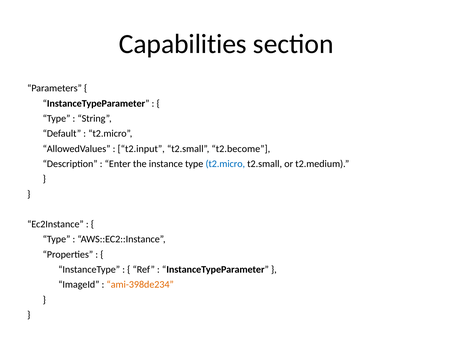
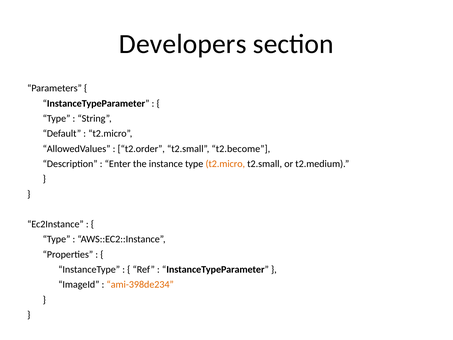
Capabilities: Capabilities -> Developers
t2.input: t2.input -> t2.order
t2.micro at (225, 164) colour: blue -> orange
